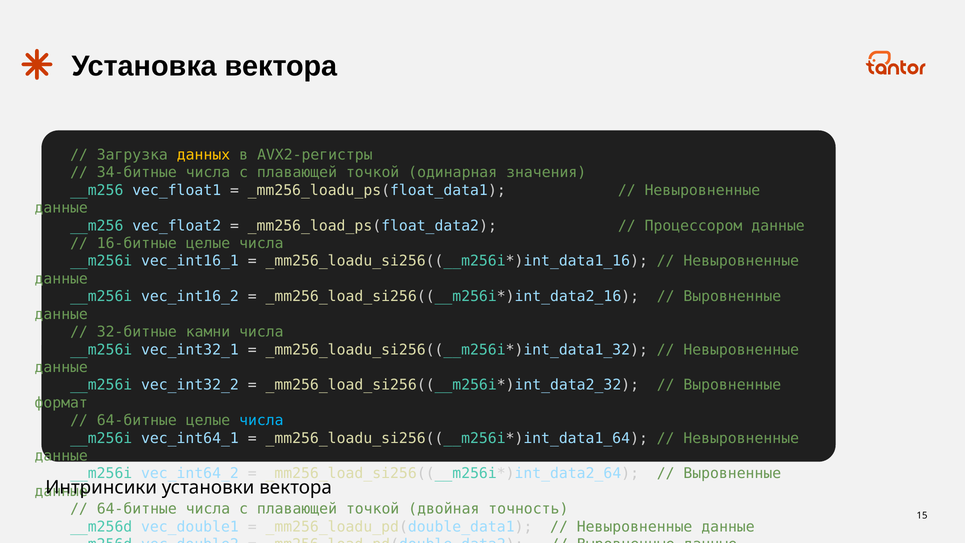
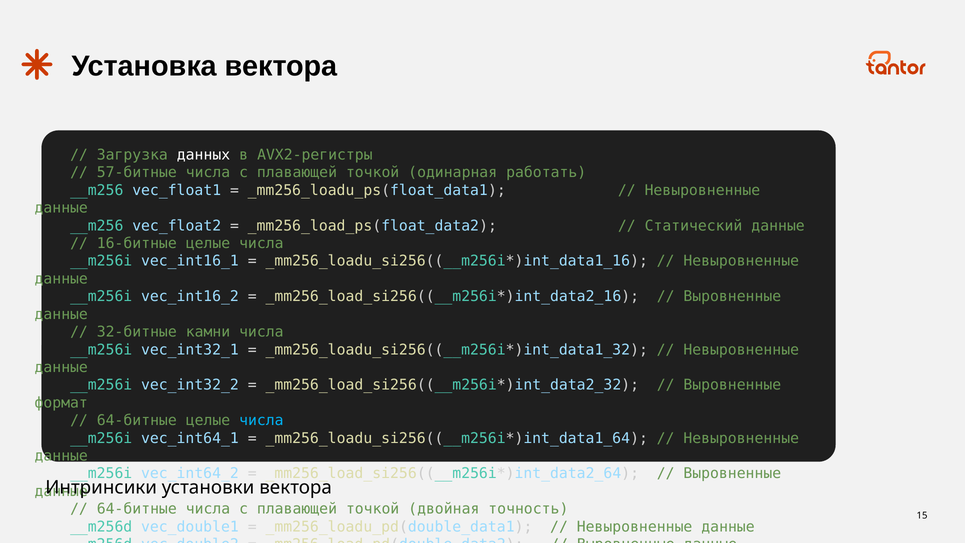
данных colour: yellow -> white
34-битные: 34-битные -> 57-битные
значения: значения -> работать
Процессором: Процессором -> Статический
